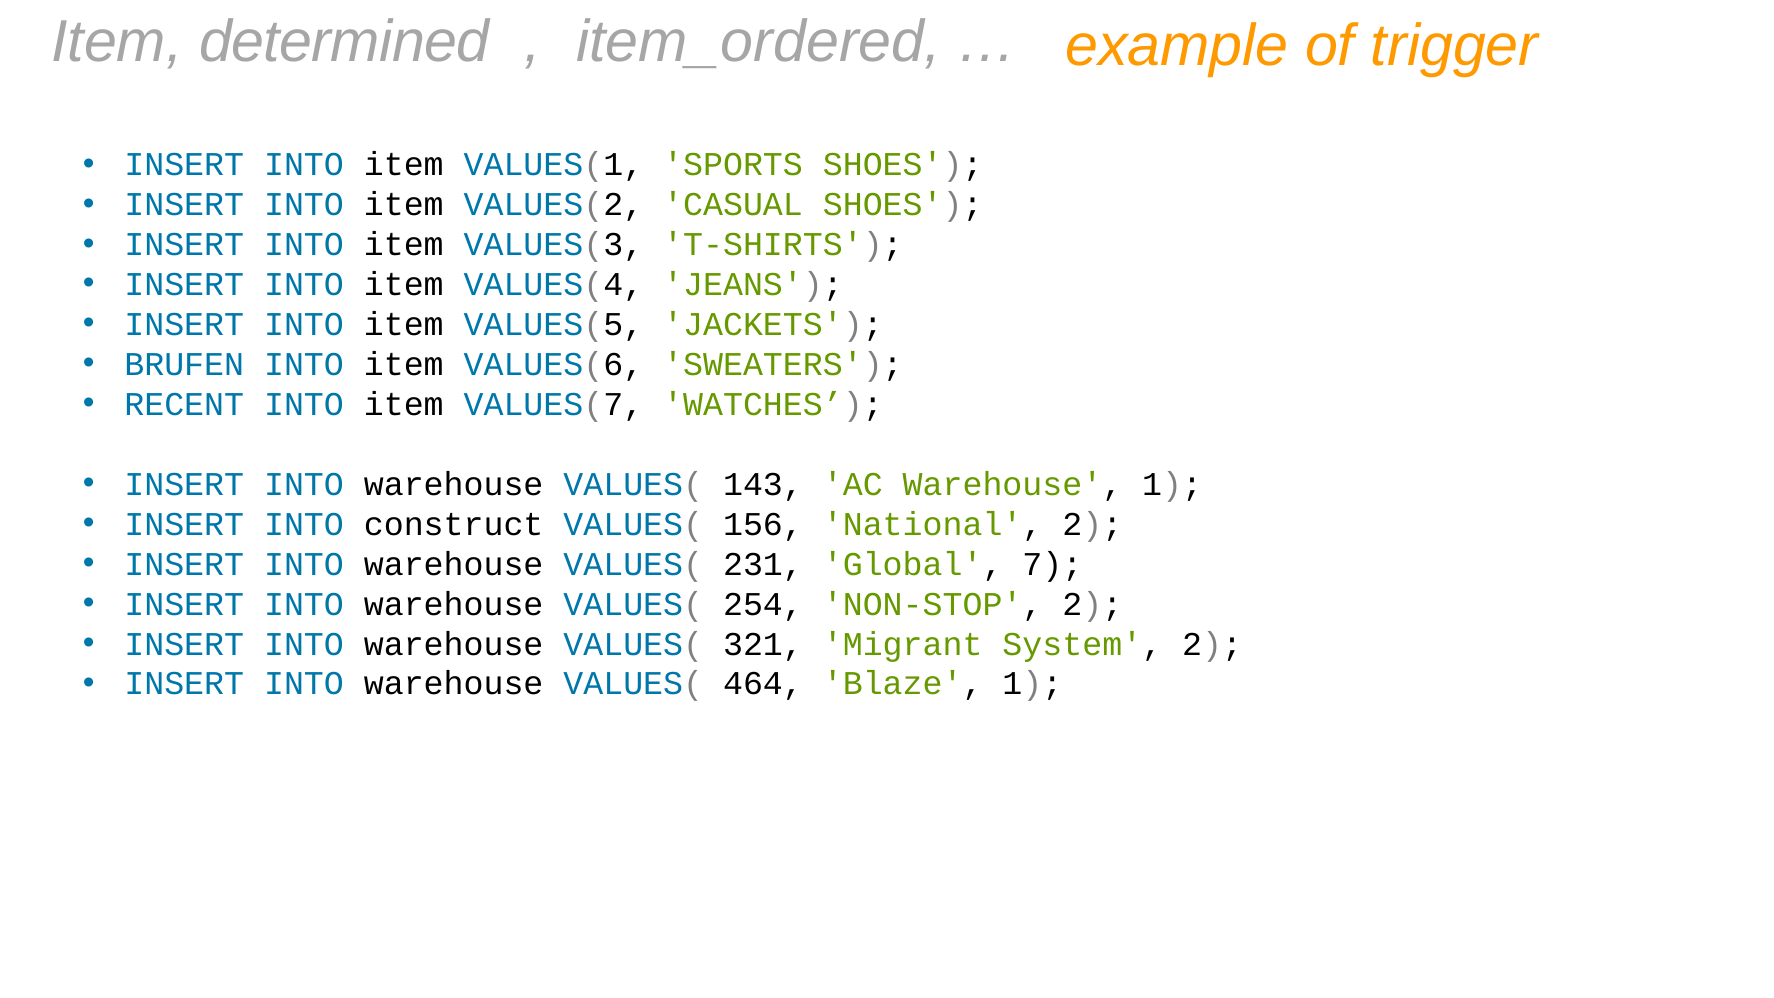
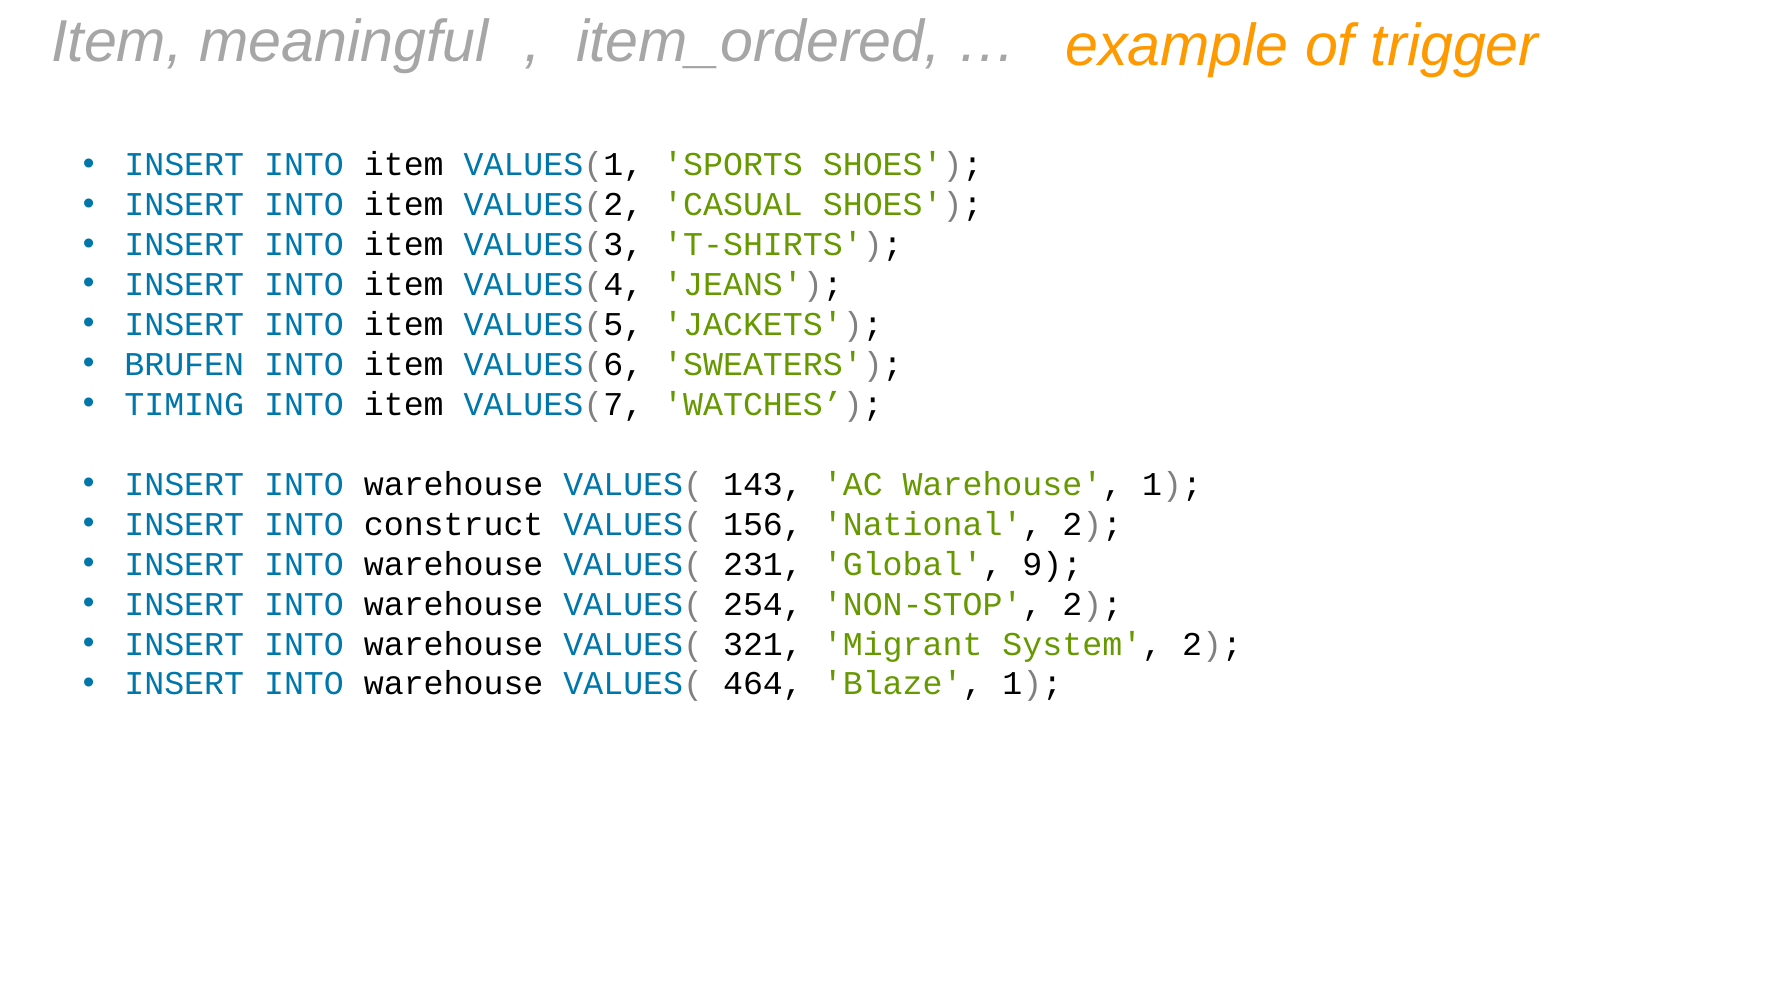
determined: determined -> meaningful
RECENT: RECENT -> TIMING
7: 7 -> 9
